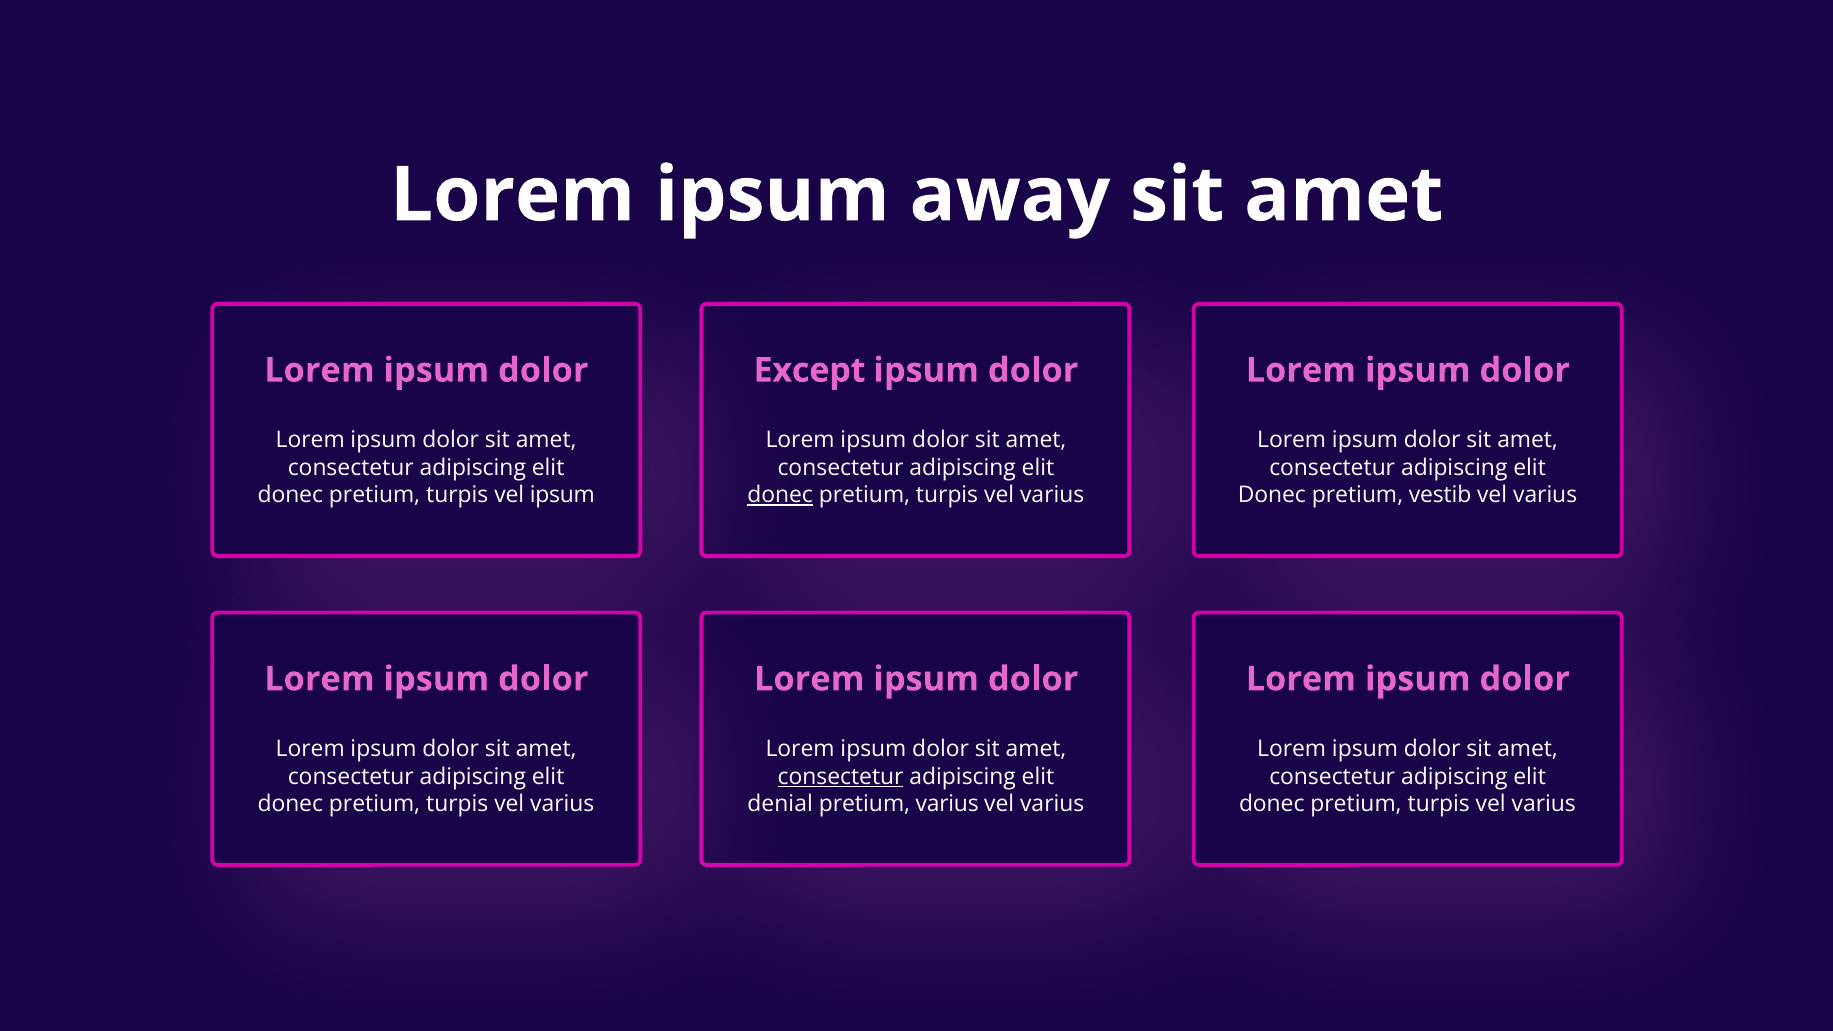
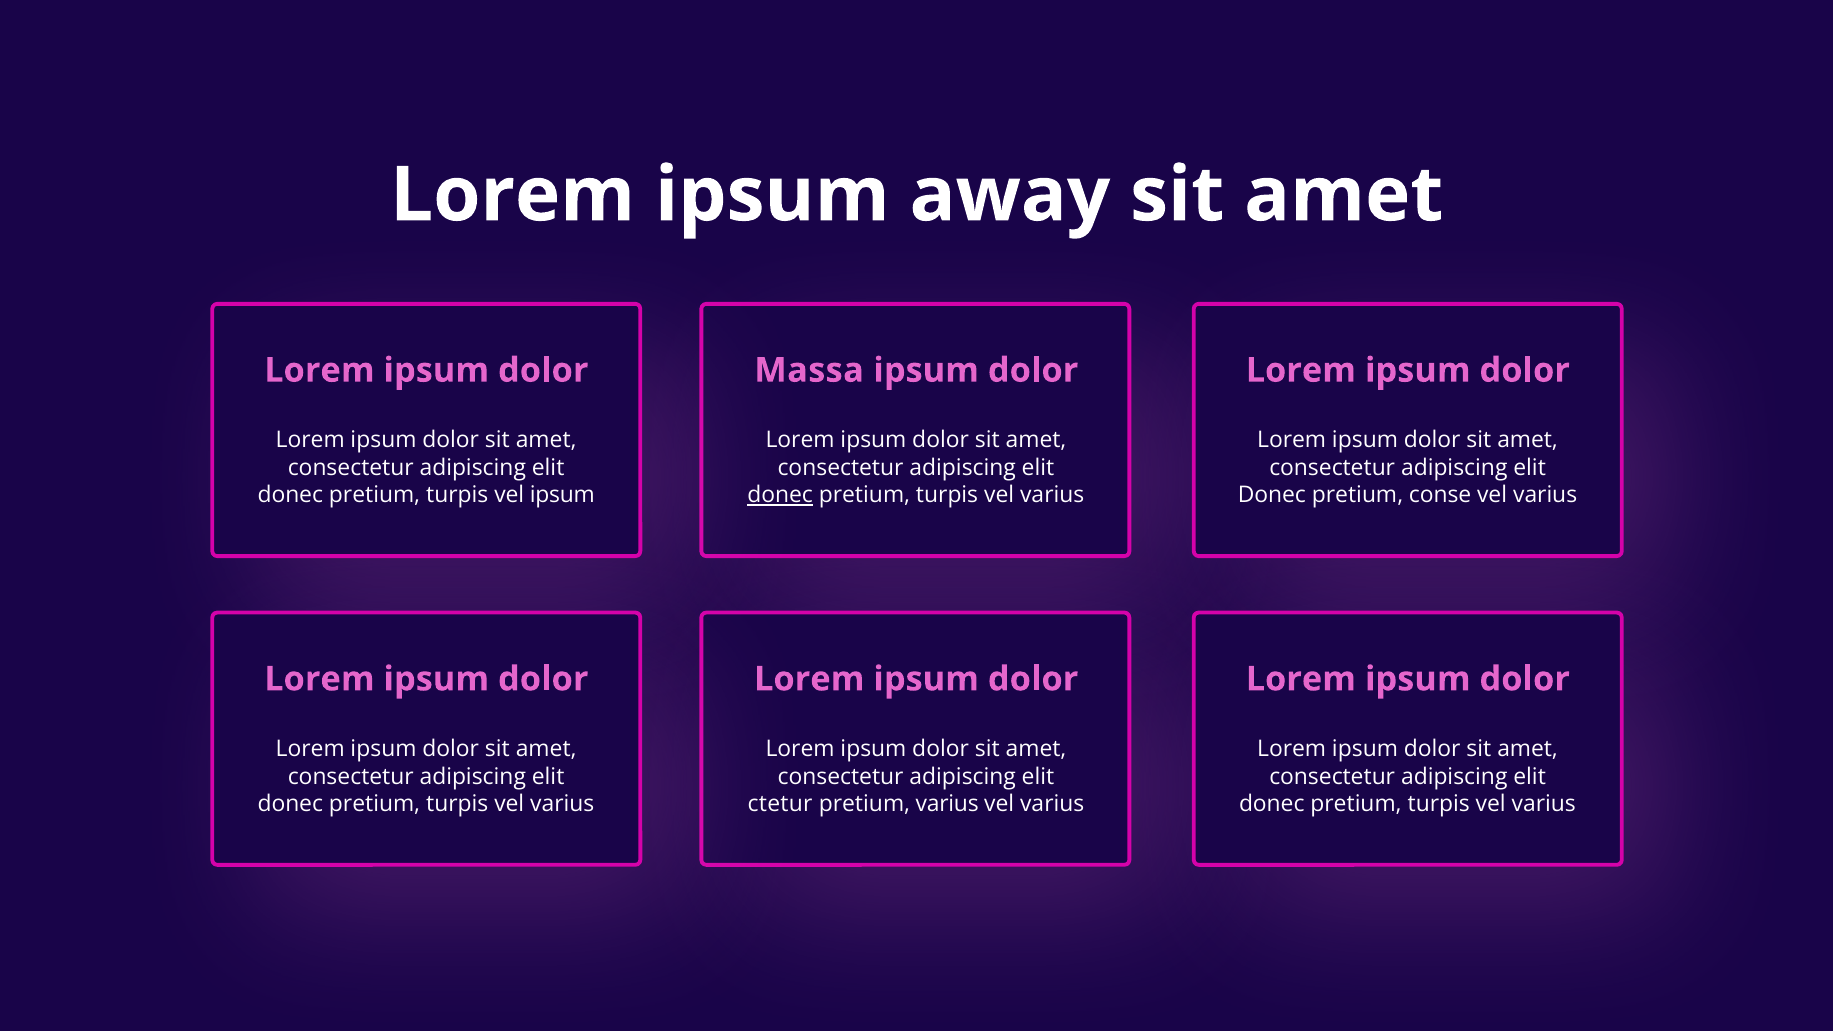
Except: Except -> Massa
vestib: vestib -> conse
consectetur at (841, 777) underline: present -> none
denial: denial -> ctetur
